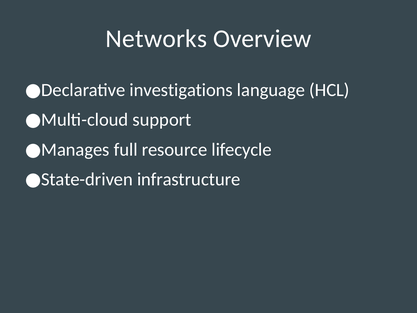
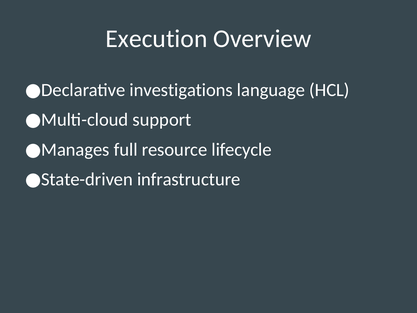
Networks: Networks -> Execution
